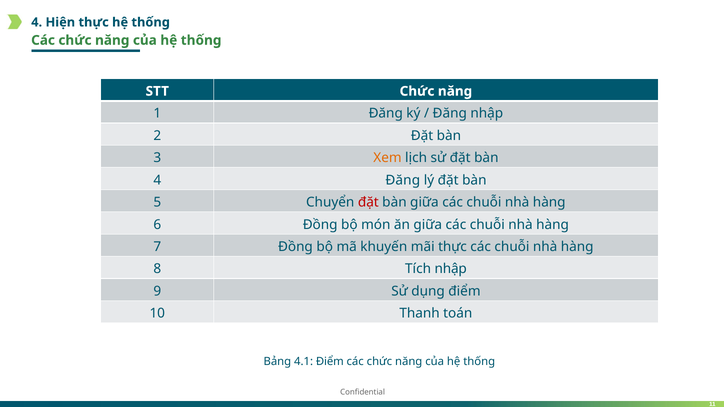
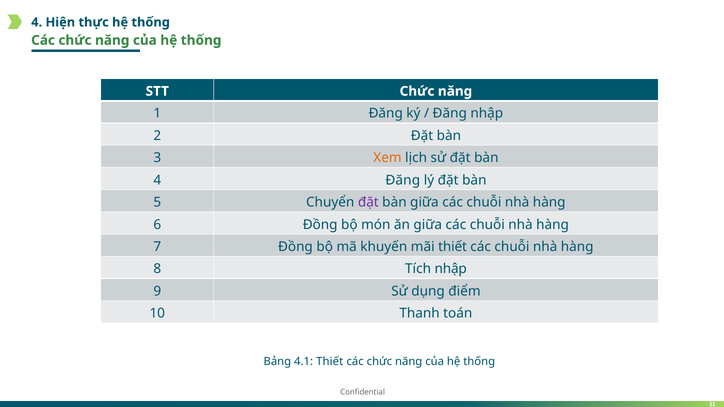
đặt at (368, 202) colour: red -> purple
mãi thực: thực -> thiết
4.1 Điểm: Điểm -> Thiết
